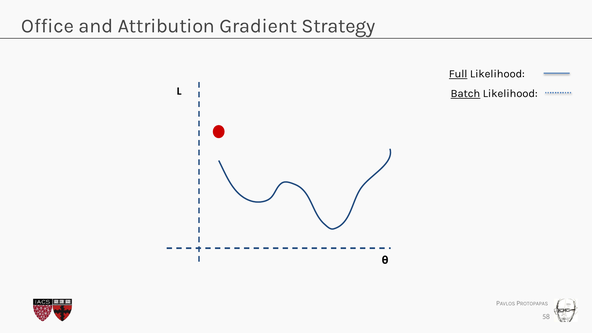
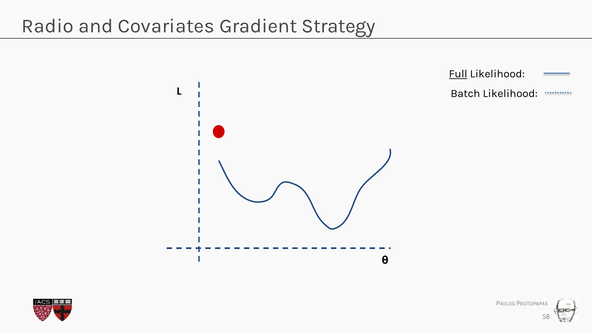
Office: Office -> Radio
Attribution: Attribution -> Covariates
Batch underline: present -> none
